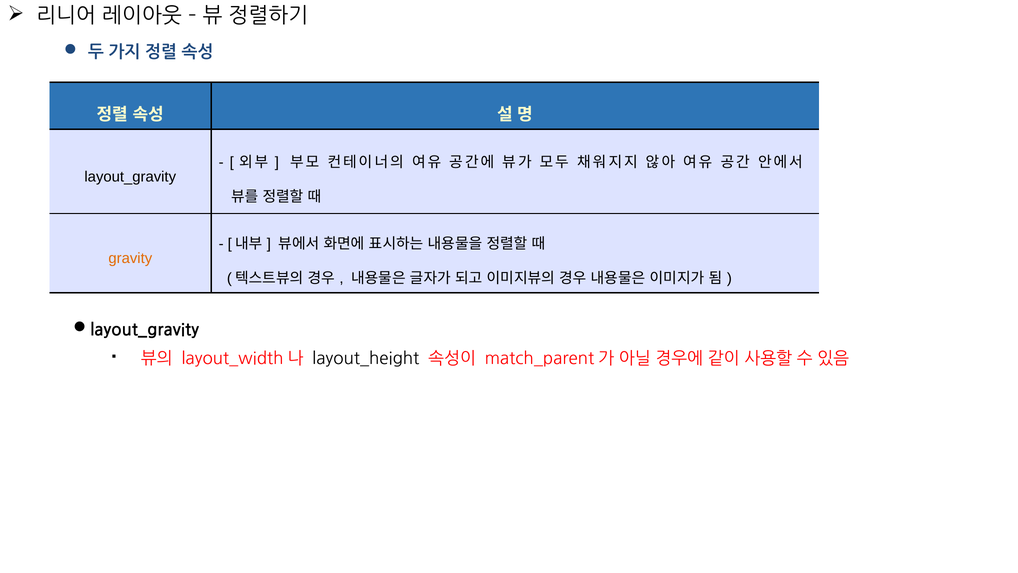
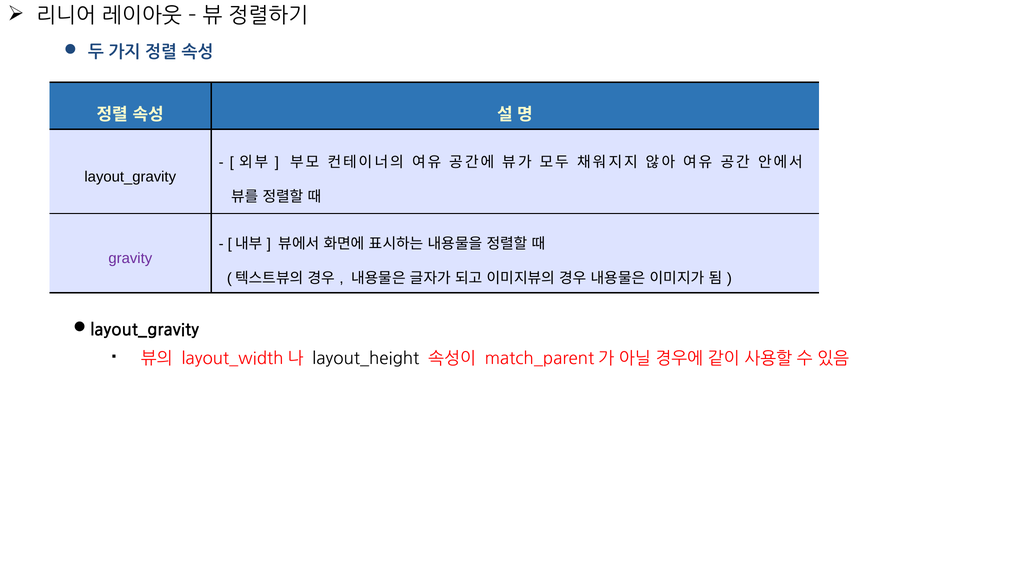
gravity colour: orange -> purple
